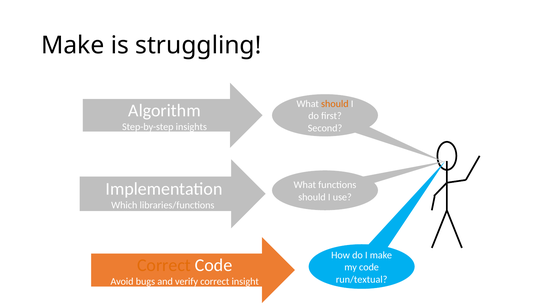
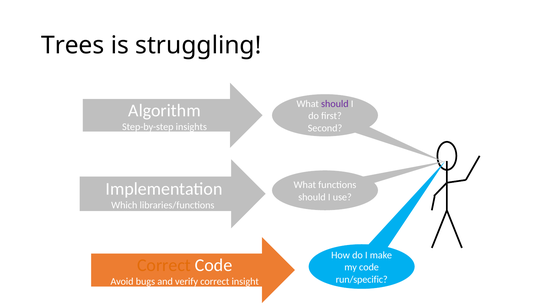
Make at (73, 45): Make -> Trees
should at (335, 104) colour: orange -> purple
run/textual: run/textual -> run/specific
